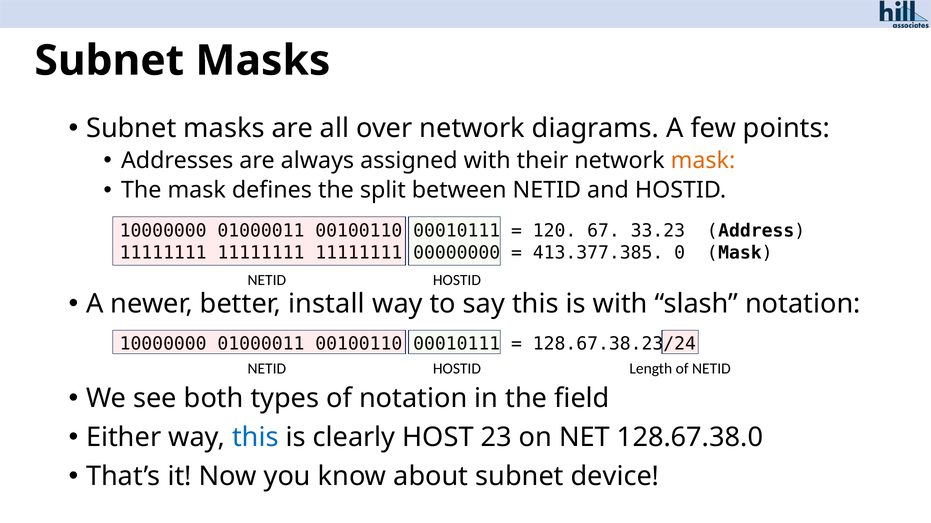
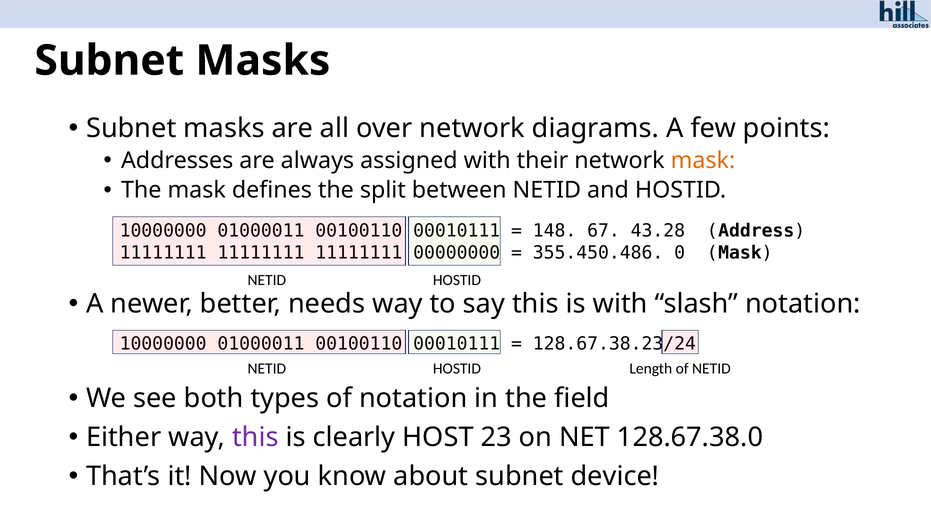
120: 120 -> 148
33.23: 33.23 -> 43.28
413.377.385: 413.377.385 -> 355.450.486
install: install -> needs
this at (255, 438) colour: blue -> purple
